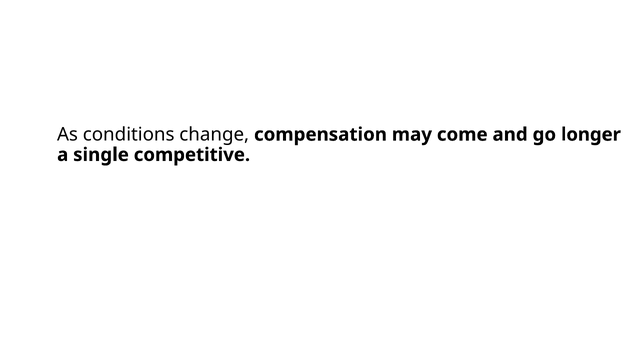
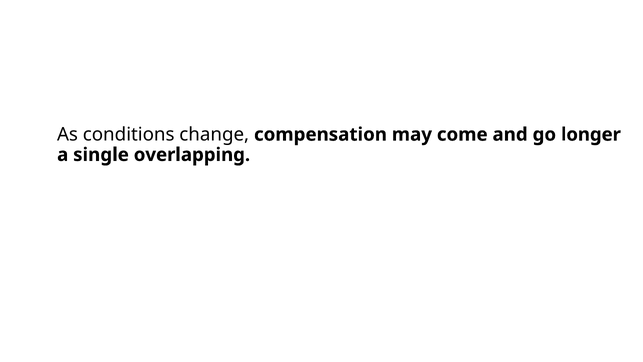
competitive: competitive -> overlapping
